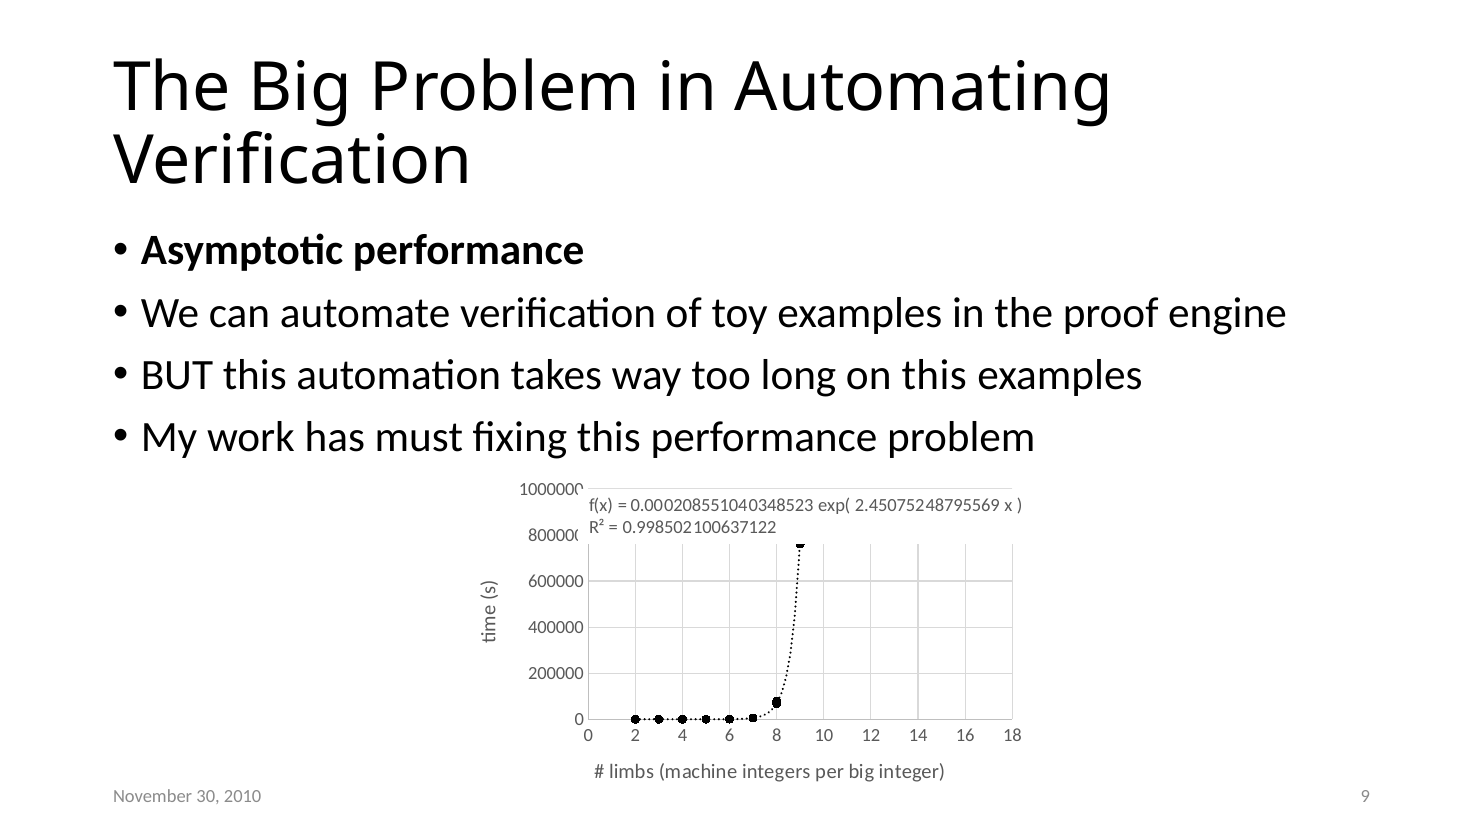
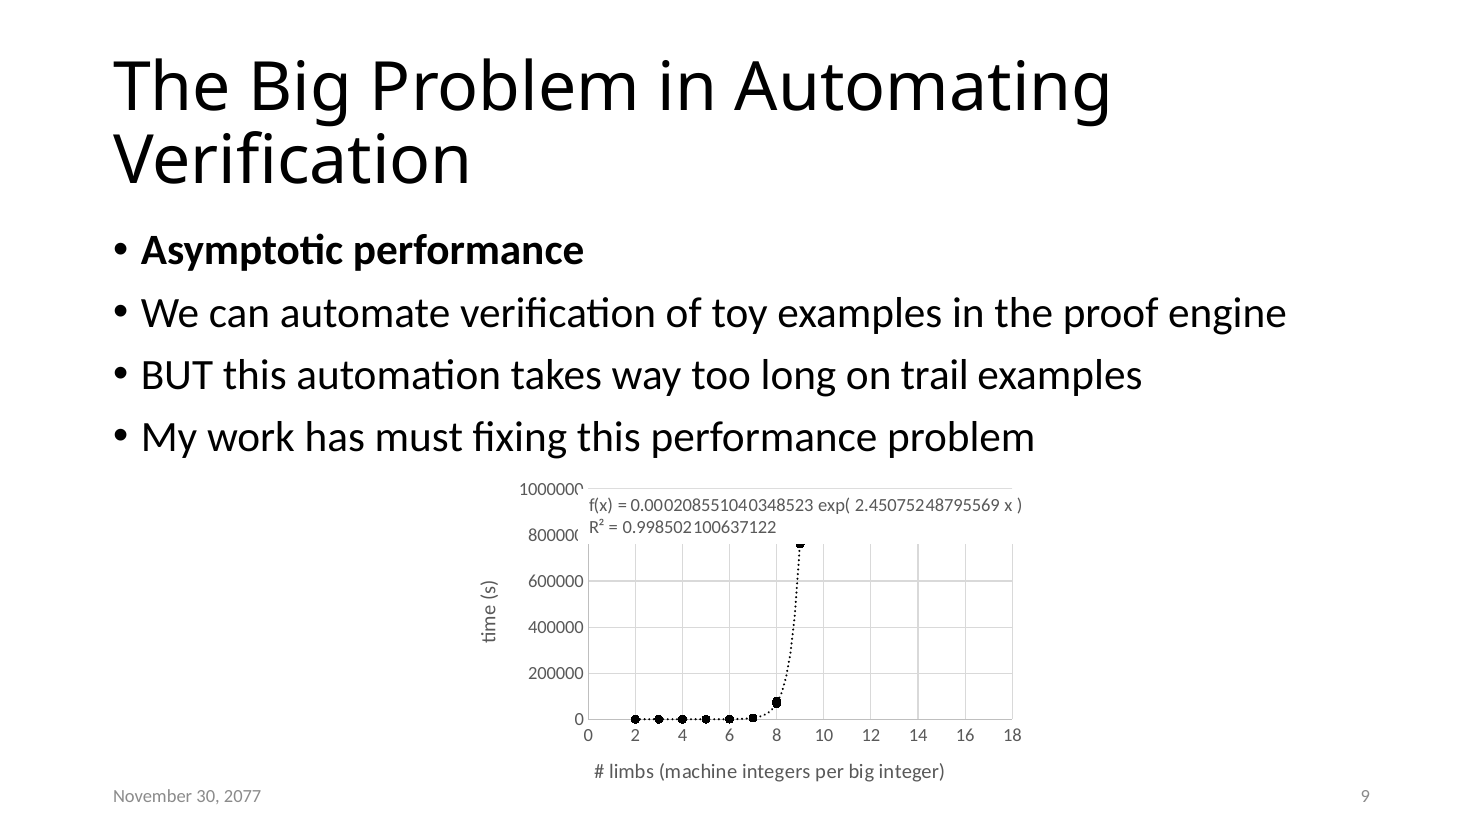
on this: this -> trail
2010: 2010 -> 2077
